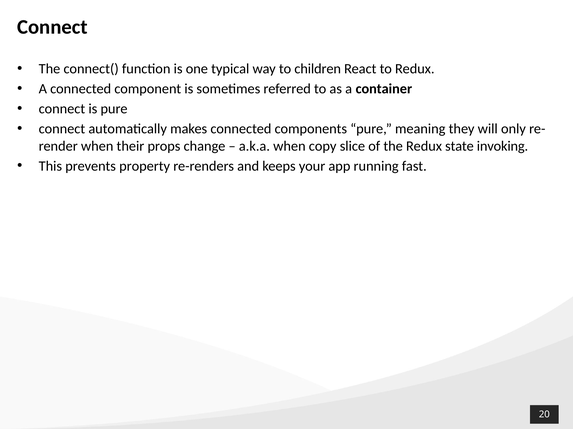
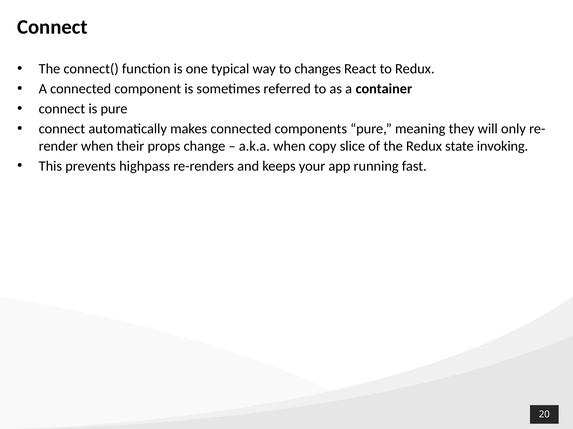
children: children -> changes
property: property -> highpass
